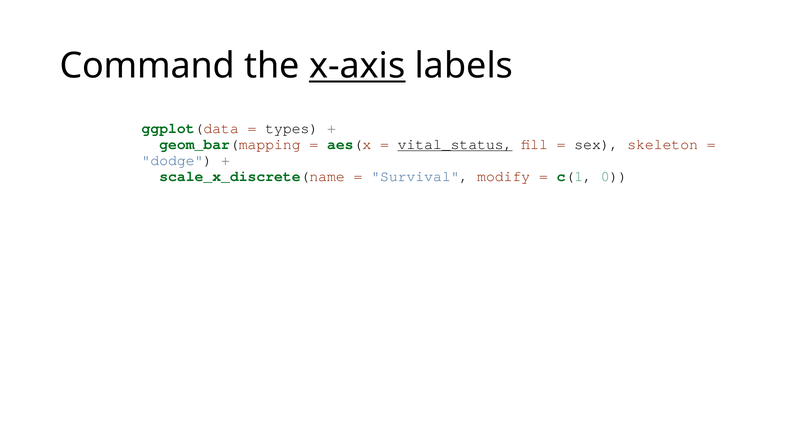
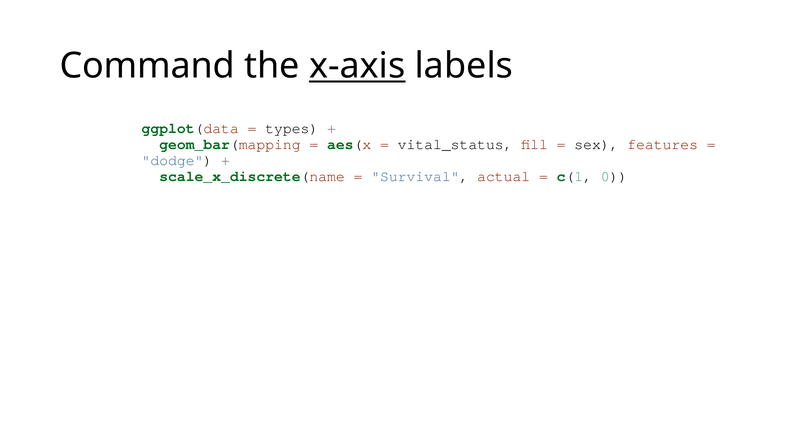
vital_status underline: present -> none
skeleton: skeleton -> features
modify: modify -> actual
